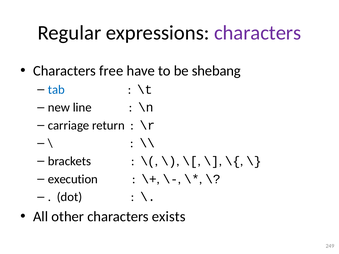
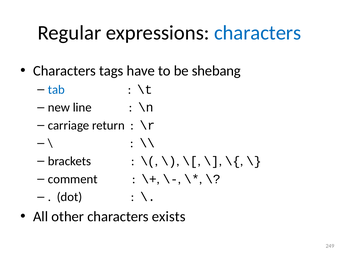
characters at (258, 33) colour: purple -> blue
free: free -> tags
execution: execution -> comment
